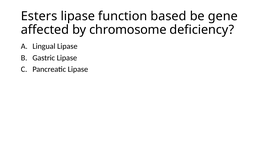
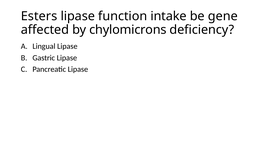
based: based -> intake
chromosome: chromosome -> chylomicrons
